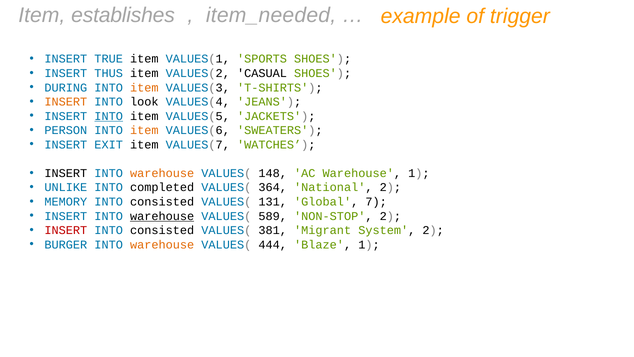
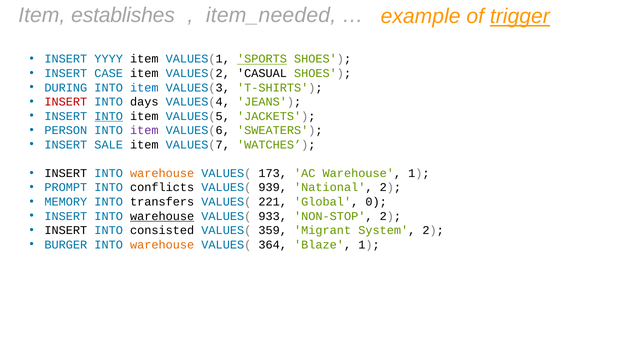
trigger underline: none -> present
TRUE: TRUE -> YYYY
SPORTS underline: none -> present
THUS: THUS -> CASE
item at (144, 87) colour: orange -> blue
INSERT at (66, 102) colour: orange -> red
look: look -> days
item at (144, 130) colour: orange -> purple
EXIT: EXIT -> SALE
148: 148 -> 173
UNLIKE: UNLIKE -> PROMPT
completed: completed -> conflicts
364: 364 -> 939
consisted at (162, 202): consisted -> transfers
131: 131 -> 221
7: 7 -> 0
589: 589 -> 933
INSERT at (66, 230) colour: red -> black
381: 381 -> 359
444: 444 -> 364
